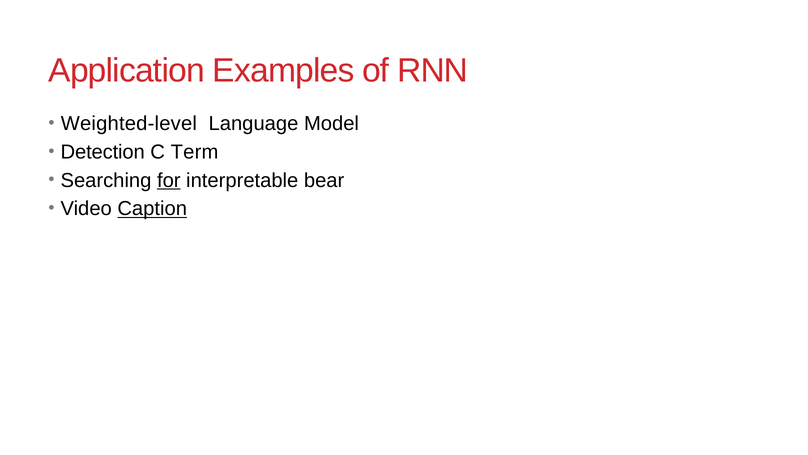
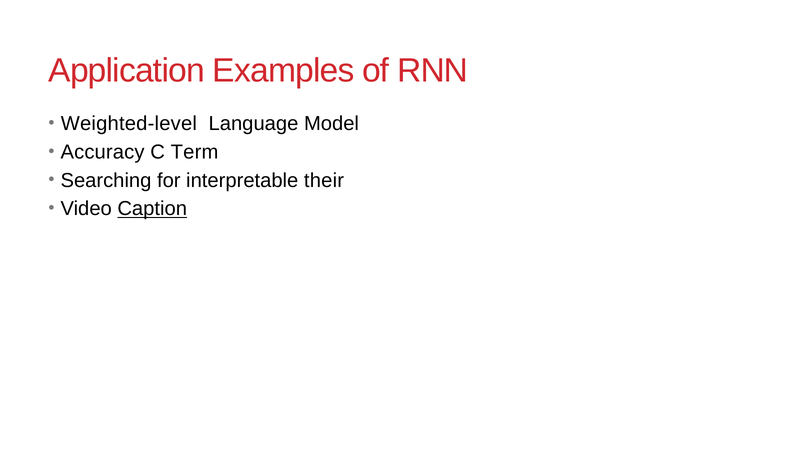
Detection: Detection -> Accuracy
for underline: present -> none
bear: bear -> their
